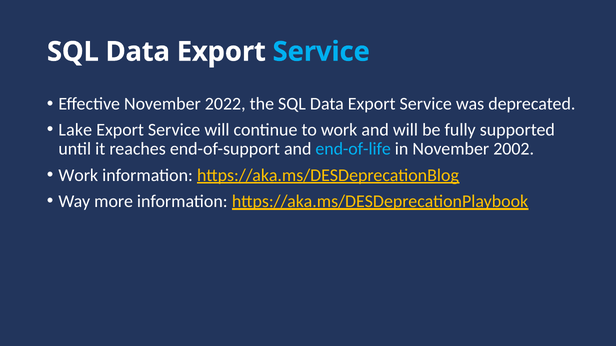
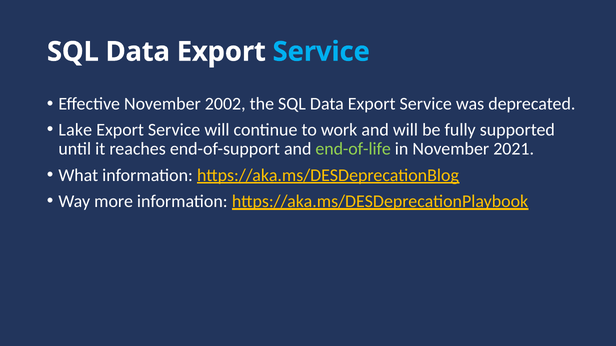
2022: 2022 -> 2002
end-of-life colour: light blue -> light green
2002: 2002 -> 2021
Work at (78, 175): Work -> What
